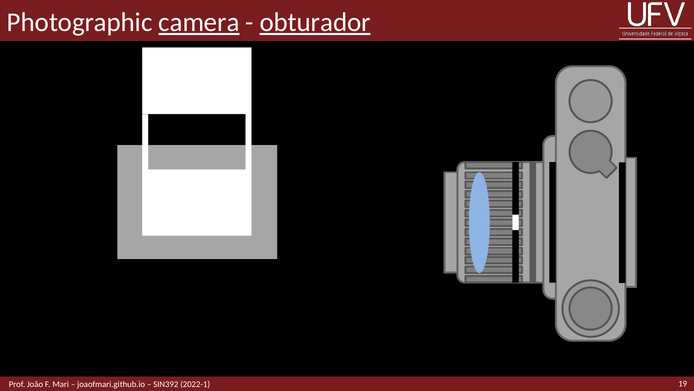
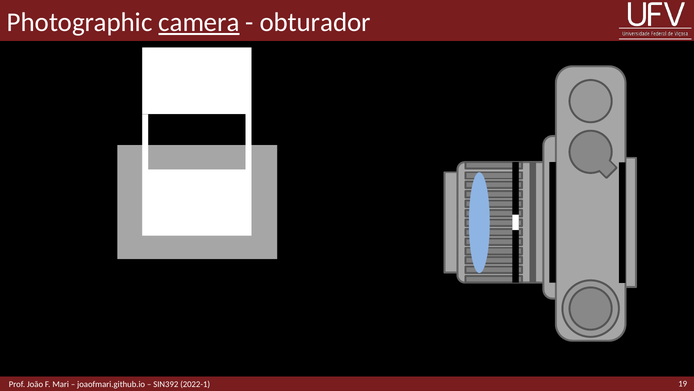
obturador underline: present -> none
